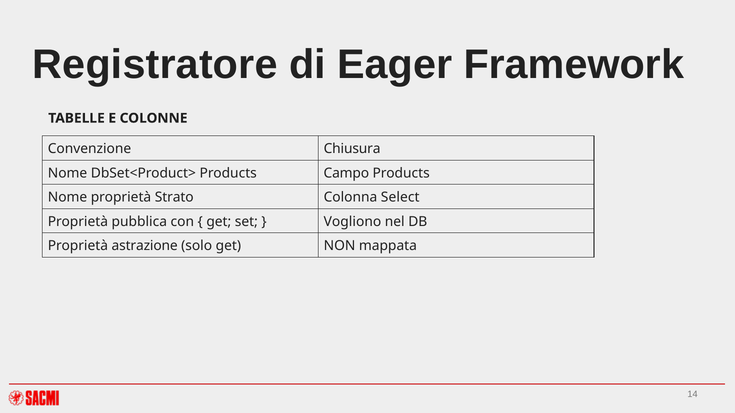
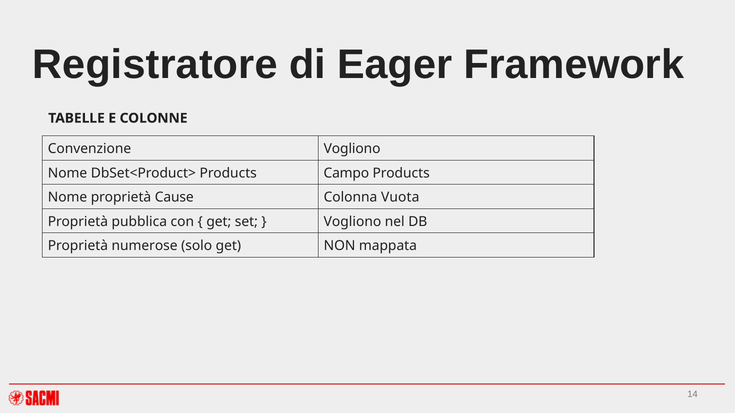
Convenzione Chiusura: Chiusura -> Vogliono
Strato: Strato -> Cause
Select: Select -> Vuota
astrazione: astrazione -> numerose
